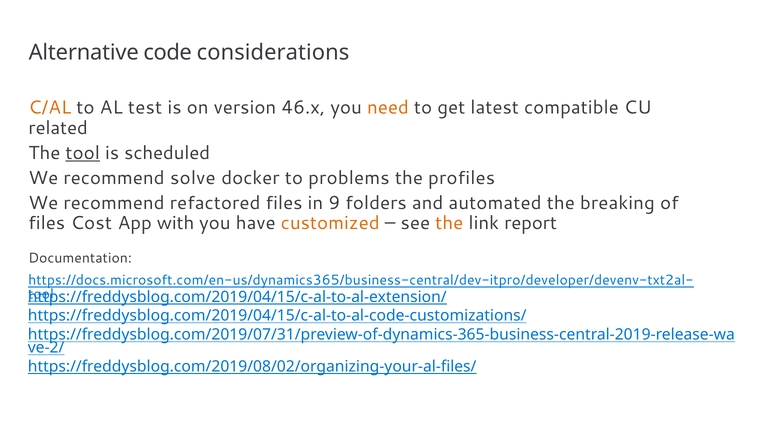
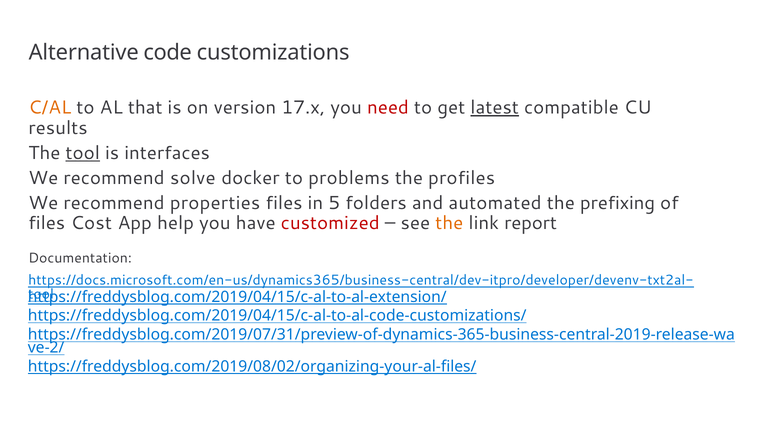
considerations: considerations -> customizations
test: test -> that
46.x: 46.x -> 17.x
need colour: orange -> red
latest underline: none -> present
related: related -> results
scheduled: scheduled -> interfaces
refactored: refactored -> properties
9: 9 -> 5
breaking: breaking -> prefixing
with: with -> help
customized colour: orange -> red
